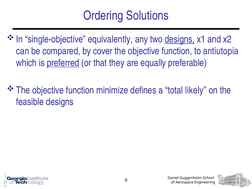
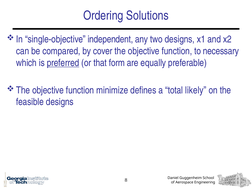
equivalently: equivalently -> independent
designs at (180, 39) underline: present -> none
antiutopia: antiutopia -> necessary
they: they -> form
